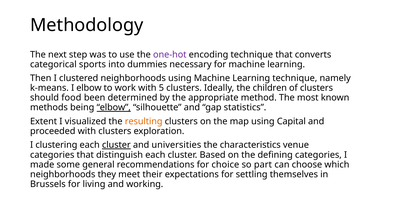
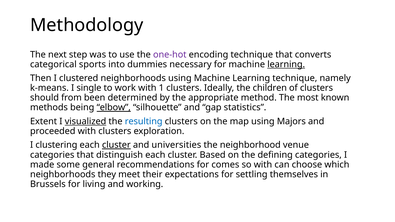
learning at (286, 64) underline: none -> present
I elbow: elbow -> single
5: 5 -> 1
food: food -> from
visualized underline: none -> present
resulting colour: orange -> blue
Capital: Capital -> Majors
characteristics: characteristics -> neighborhood
choice: choice -> comes
so part: part -> with
